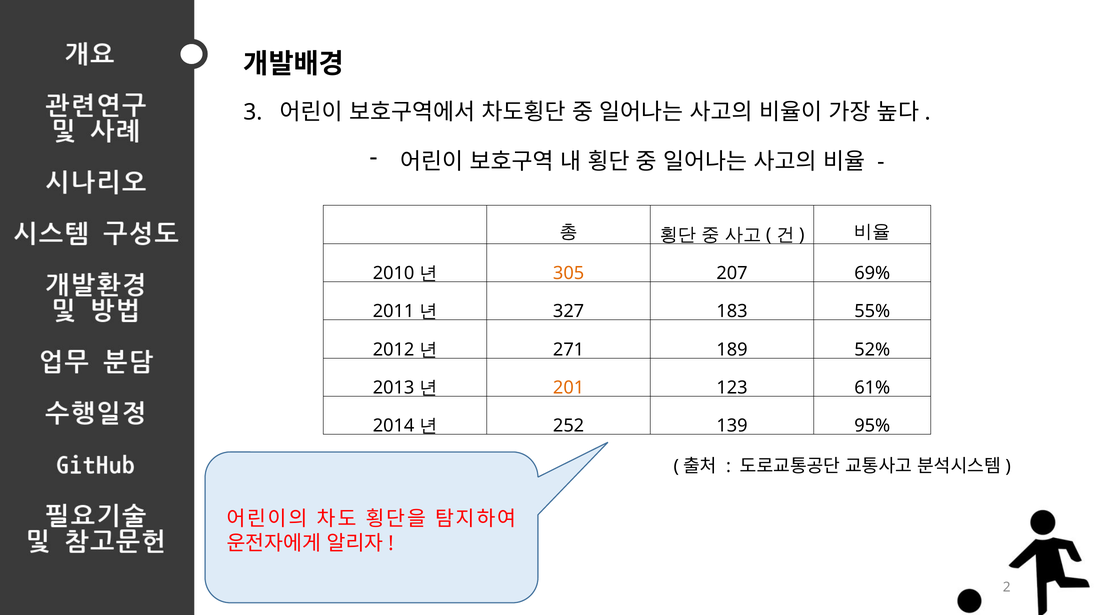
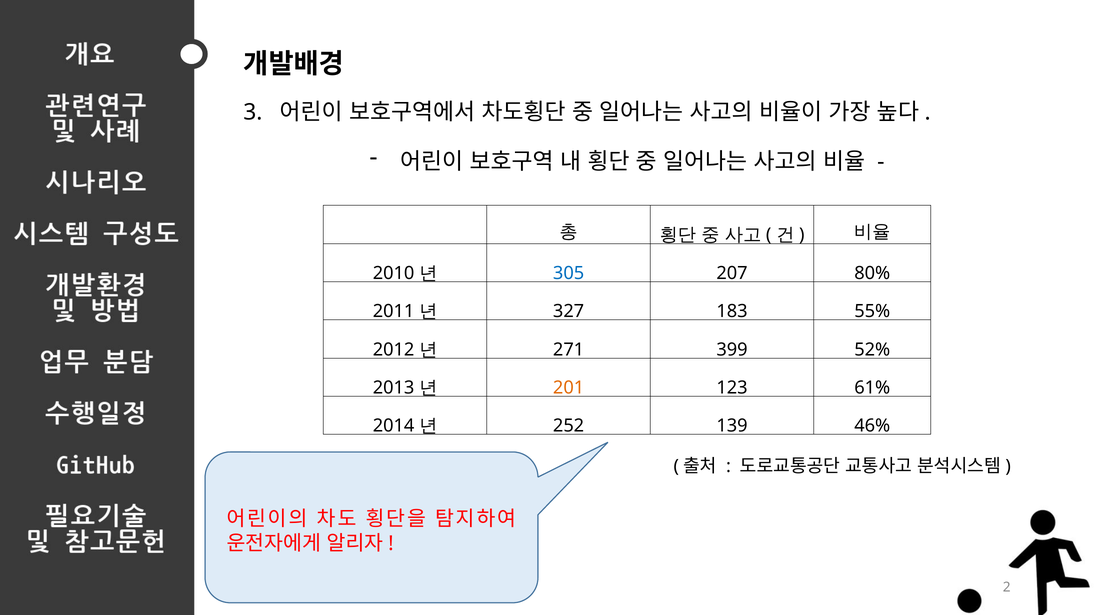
305 colour: orange -> blue
69%: 69% -> 80%
189: 189 -> 399
95%: 95% -> 46%
